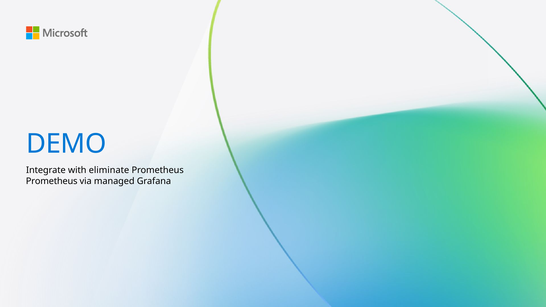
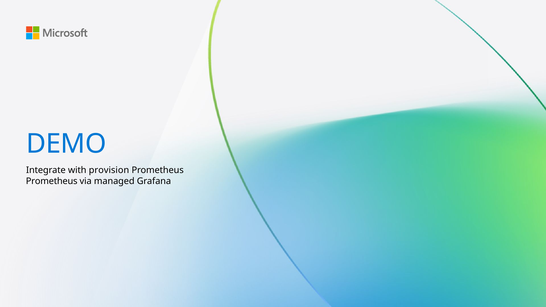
eliminate: eliminate -> provision
